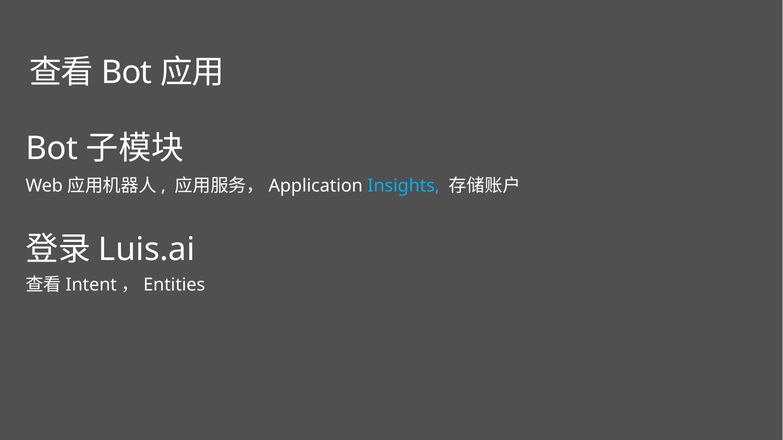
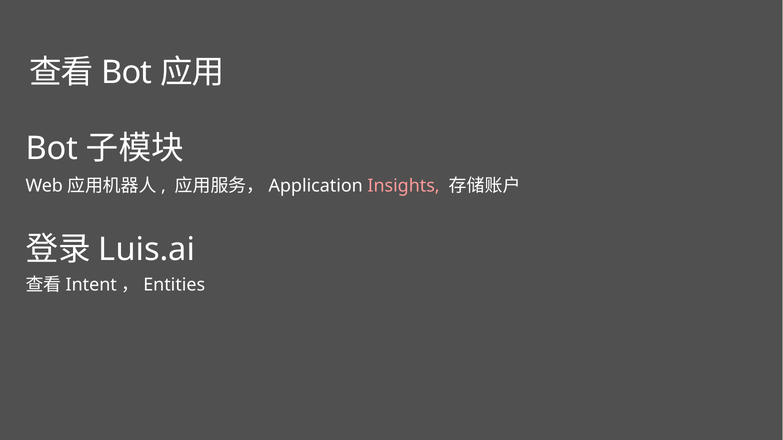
Insights colour: light blue -> pink
